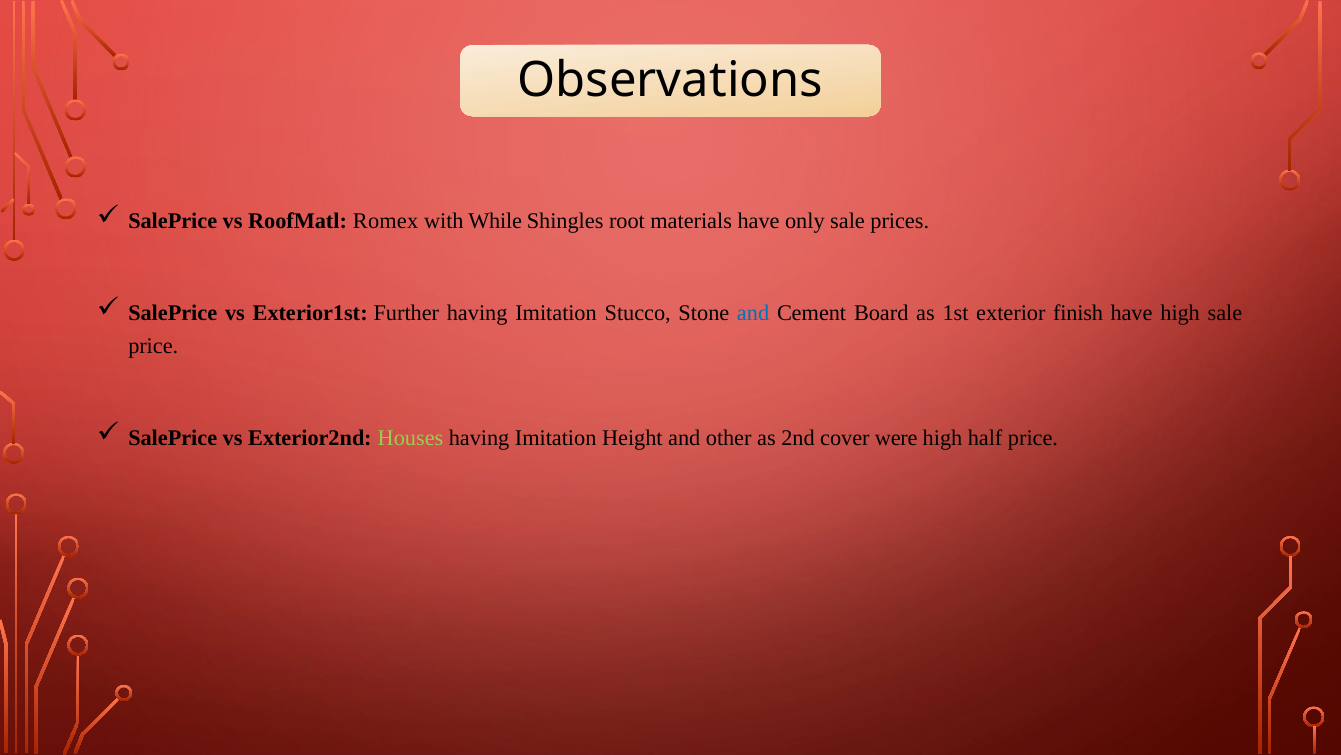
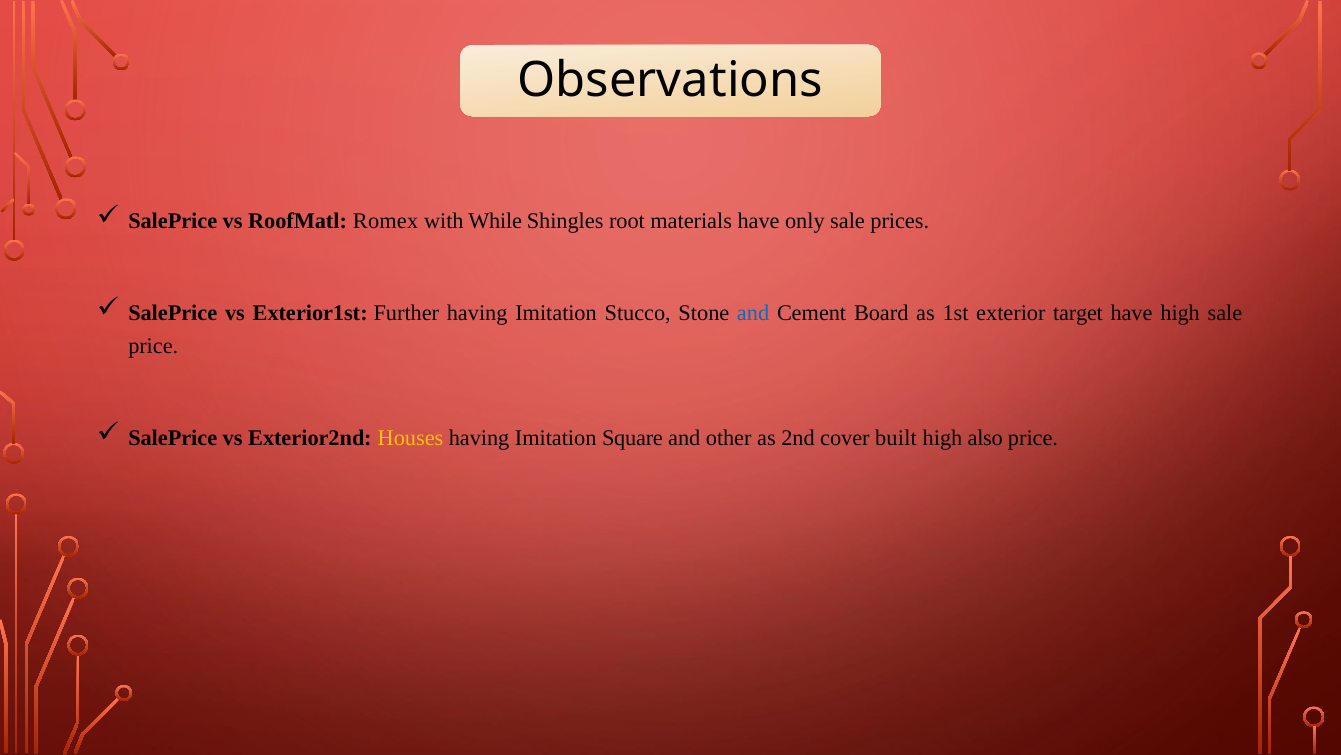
finish: finish -> target
Houses colour: light green -> yellow
Height: Height -> Square
were: were -> built
half: half -> also
